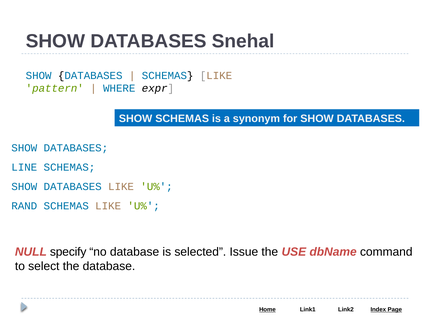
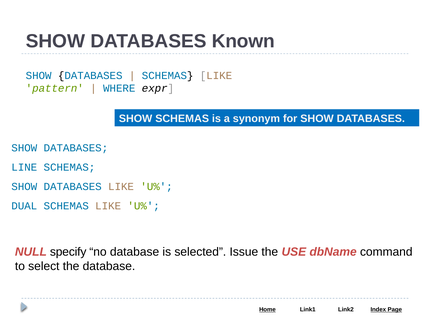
Snehal: Snehal -> Known
RAND: RAND -> DUAL
